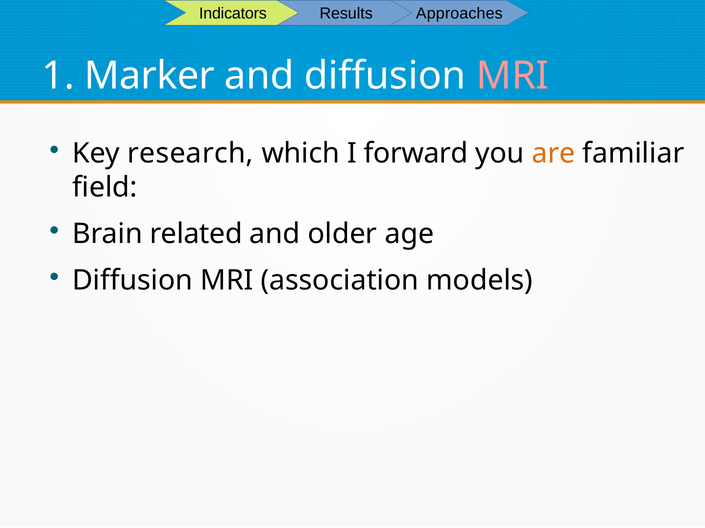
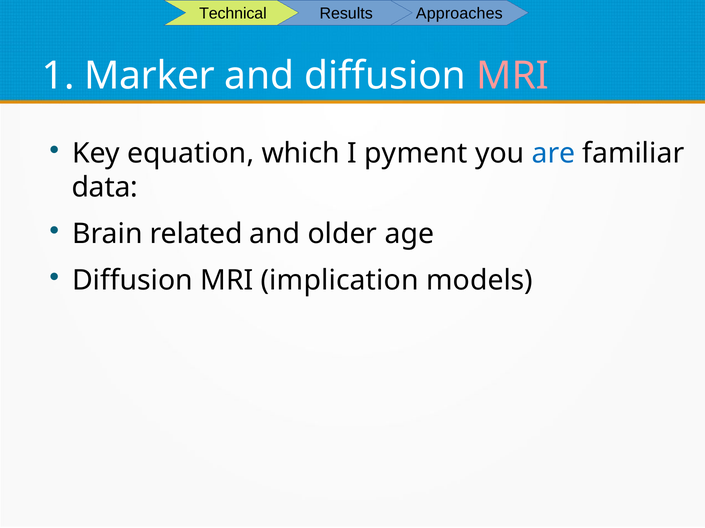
Indicators: Indicators -> Technical
research: research -> equation
forward: forward -> pyment
are colour: orange -> blue
field: field -> data
association: association -> implication
